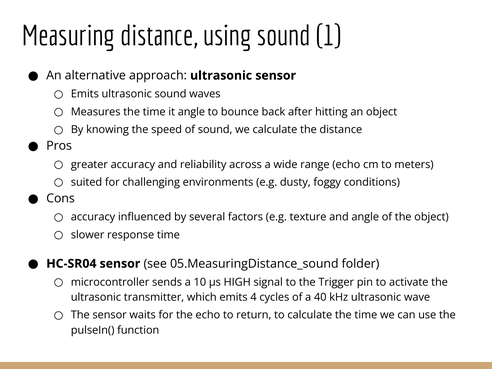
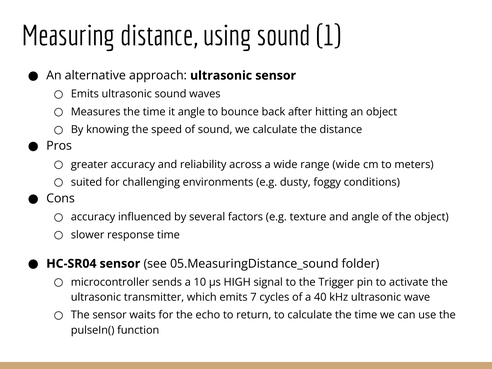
range echo: echo -> wide
4: 4 -> 7
